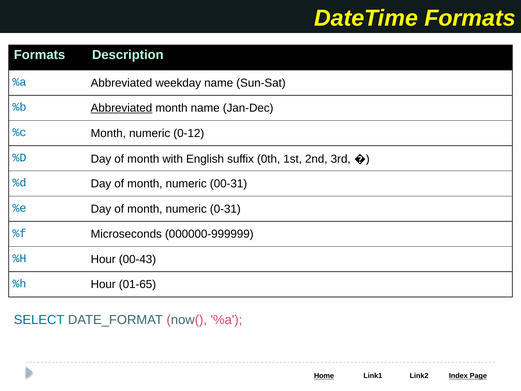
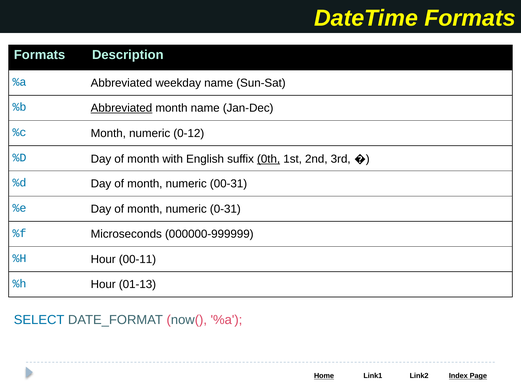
0th underline: none -> present
00-43: 00-43 -> 00-11
01-65: 01-65 -> 01-13
